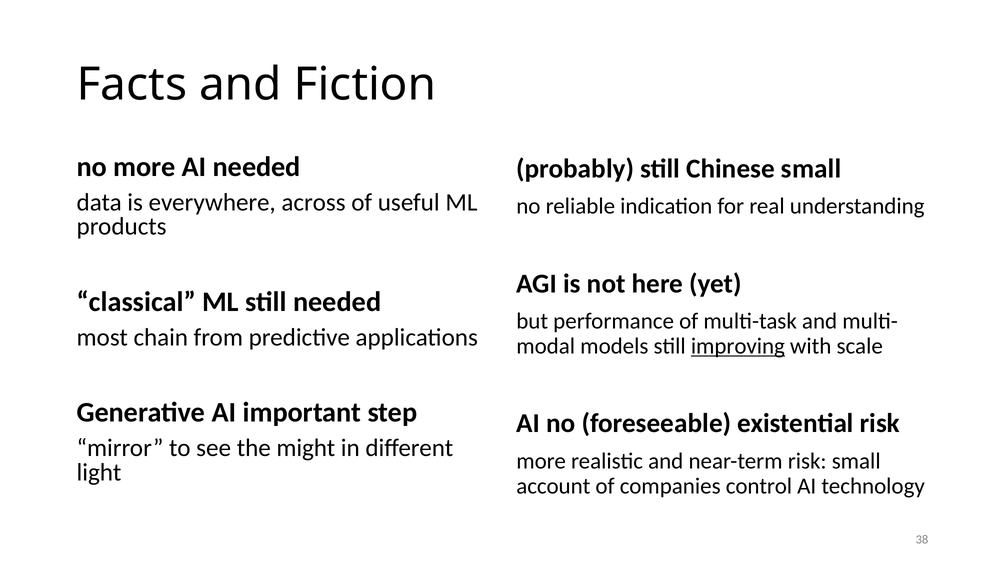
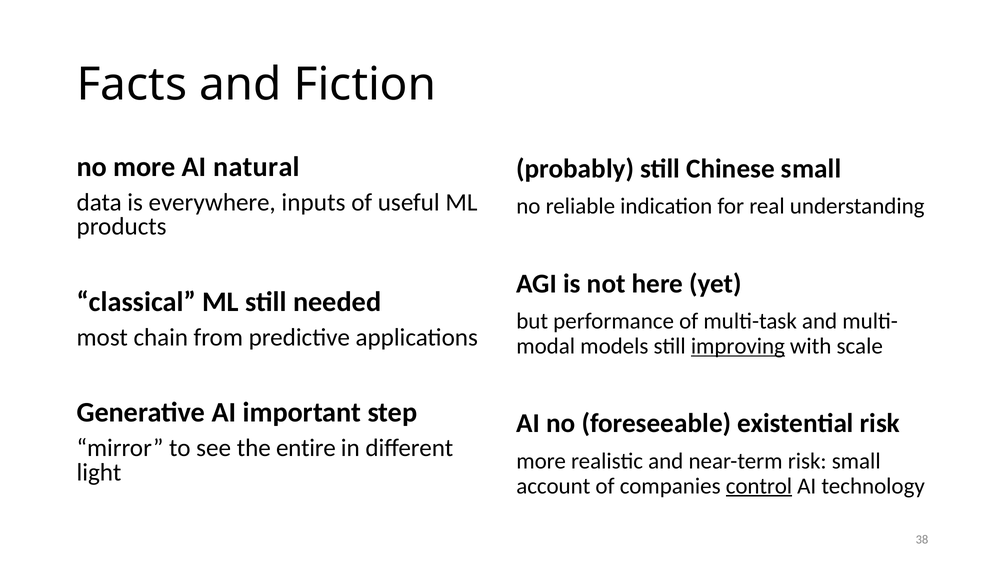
AI needed: needed -> natural
across: across -> inputs
might: might -> entire
control underline: none -> present
